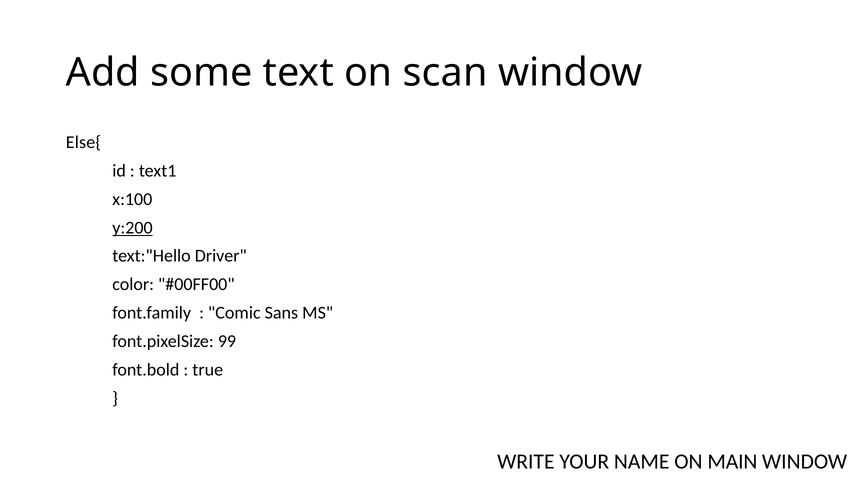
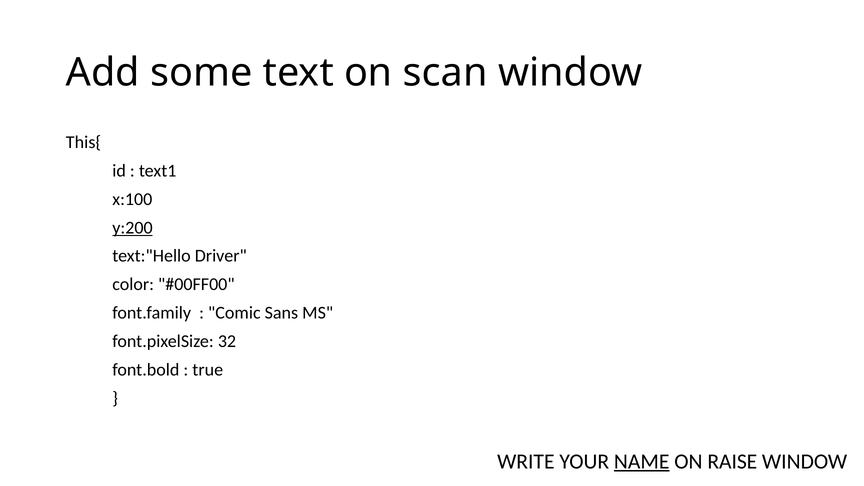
Else{: Else{ -> This{
99: 99 -> 32
NAME underline: none -> present
MAIN: MAIN -> RAISE
